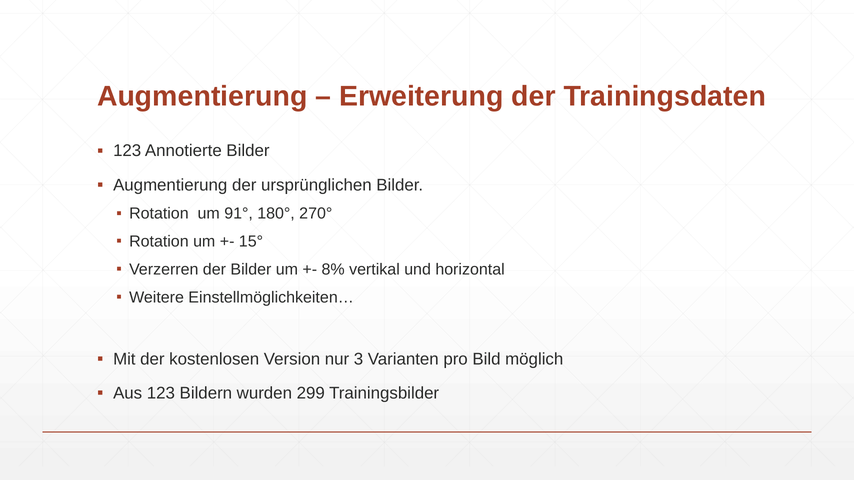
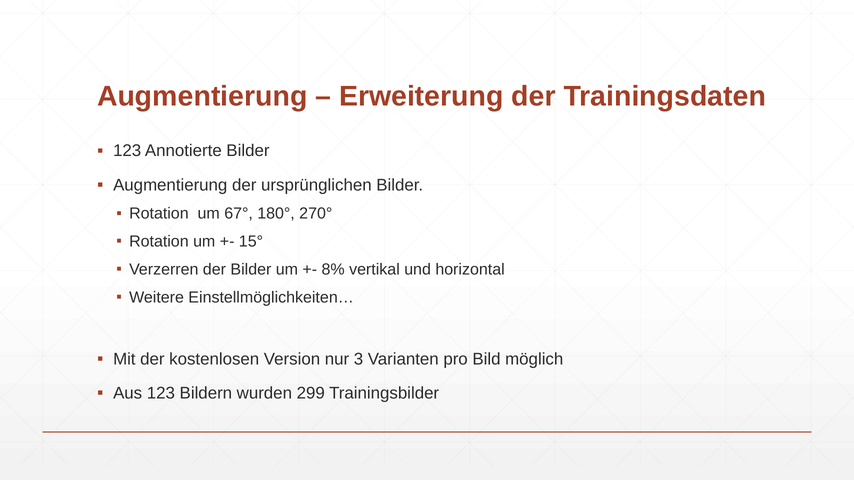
91°: 91° -> 67°
